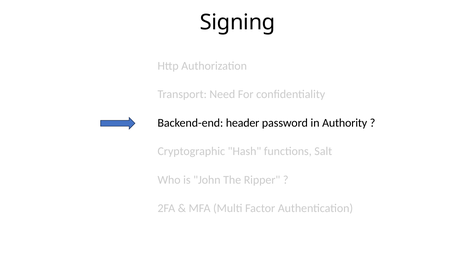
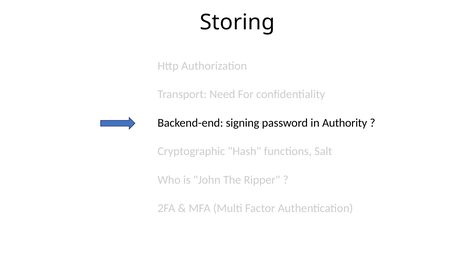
Signing: Signing -> Storing
header: header -> signing
